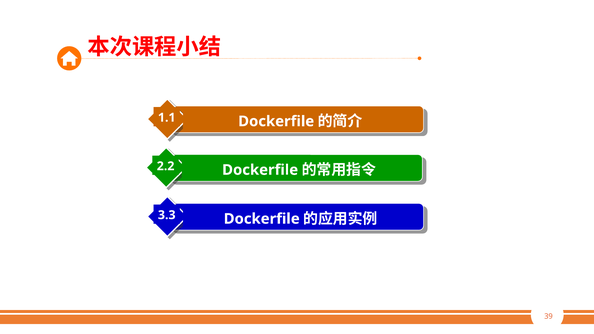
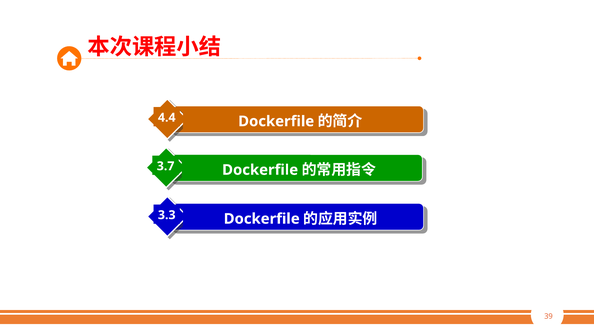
1.1: 1.1 -> 4.4
2.2: 2.2 -> 3.7
